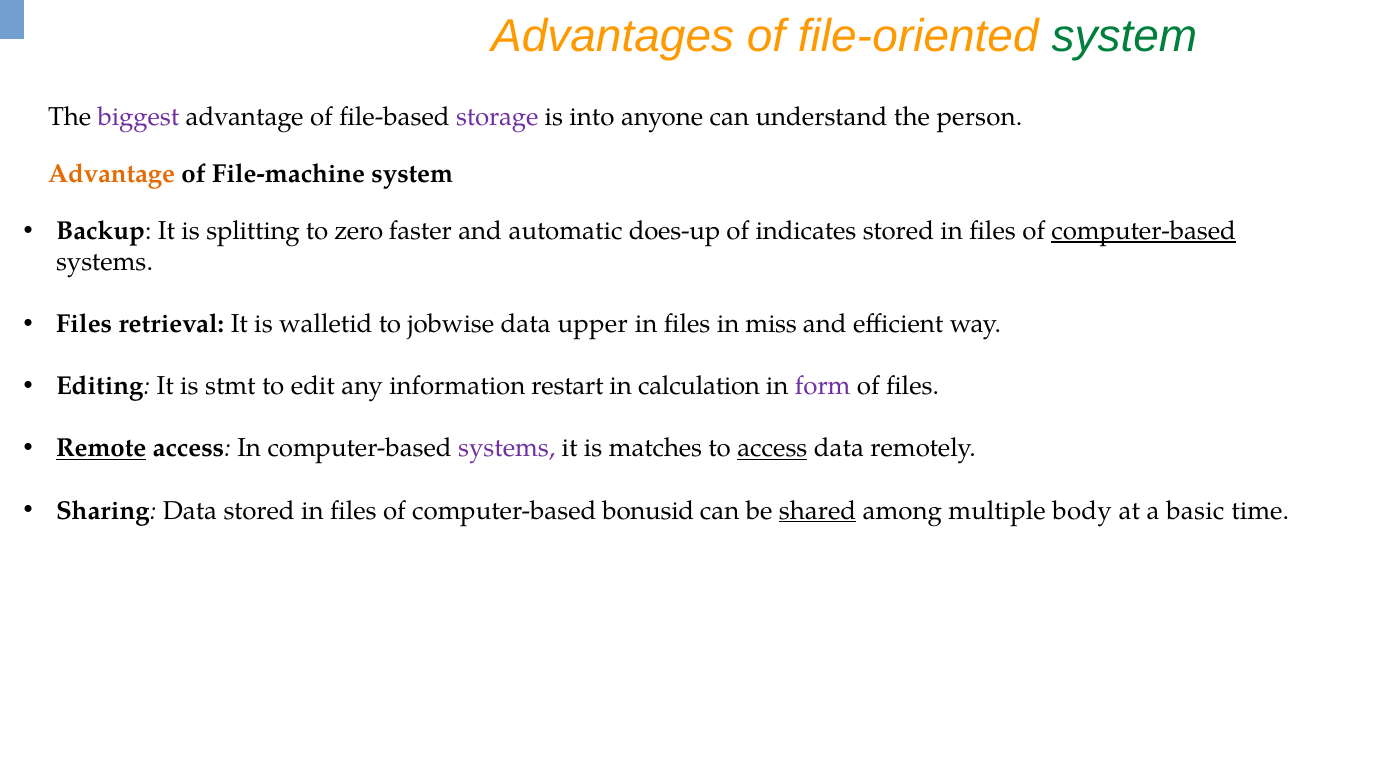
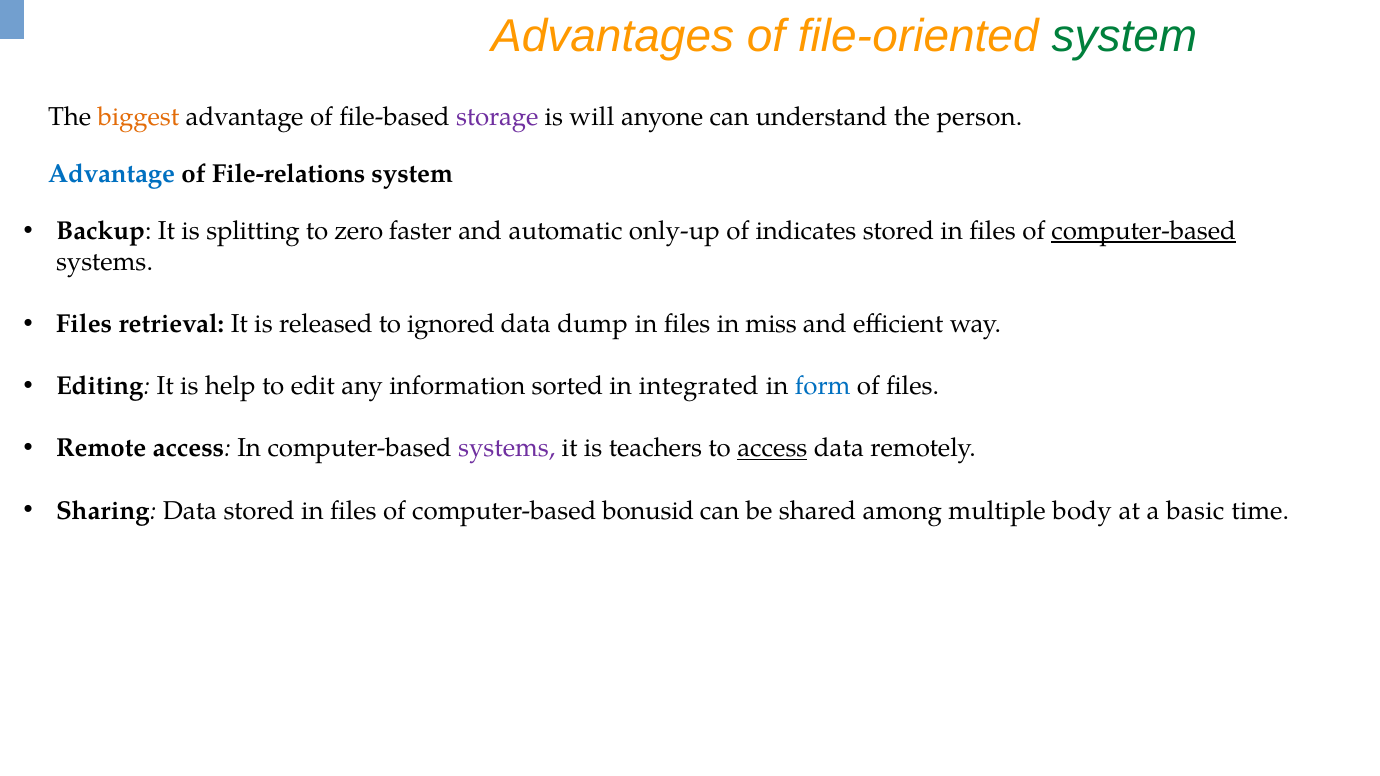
biggest colour: purple -> orange
into: into -> will
Advantage at (112, 174) colour: orange -> blue
File-machine: File-machine -> File-relations
does-up: does-up -> only-up
walletid: walletid -> released
jobwise: jobwise -> ignored
upper: upper -> dump
stmt: stmt -> help
restart: restart -> sorted
calculation: calculation -> integrated
form colour: purple -> blue
Remote underline: present -> none
matches: matches -> teachers
shared underline: present -> none
